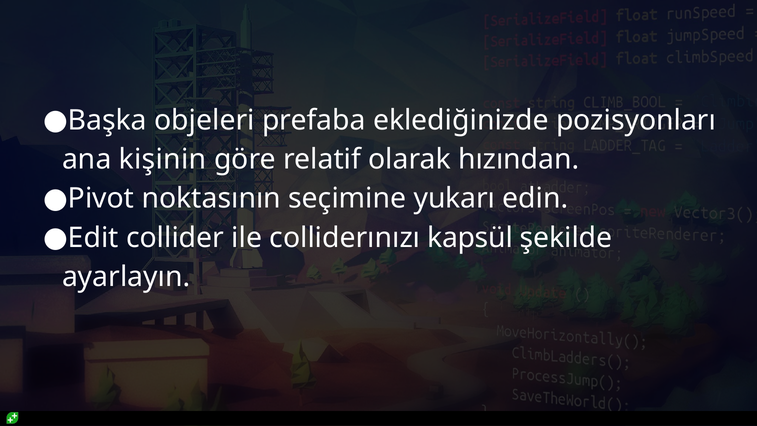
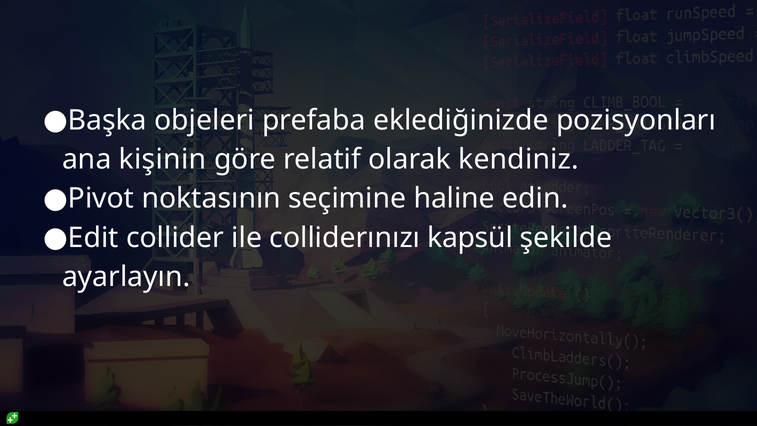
hızından: hızından -> kendiniz
yukarı: yukarı -> haline
